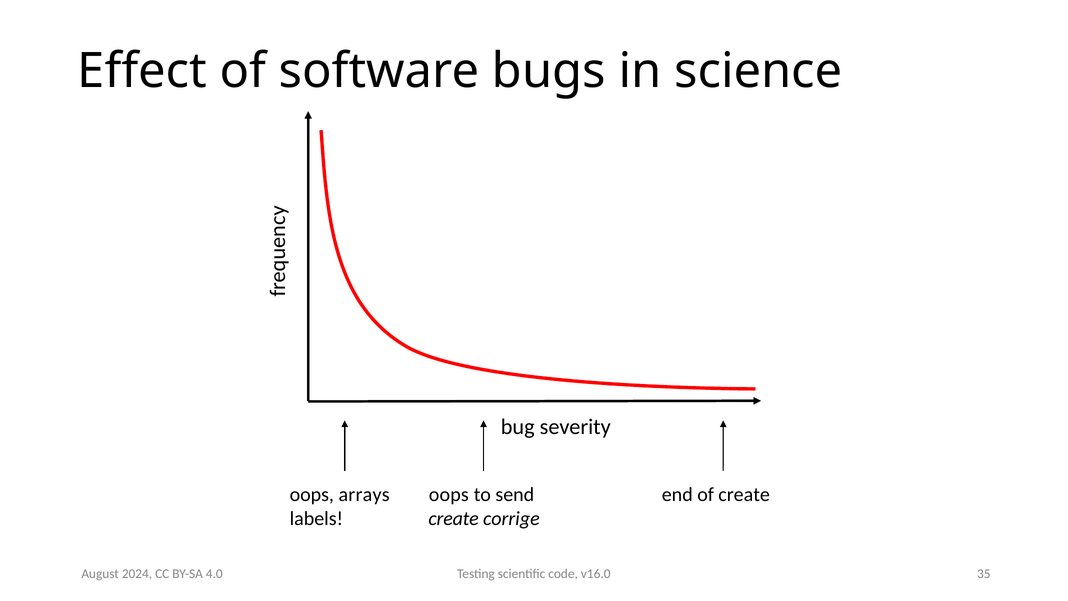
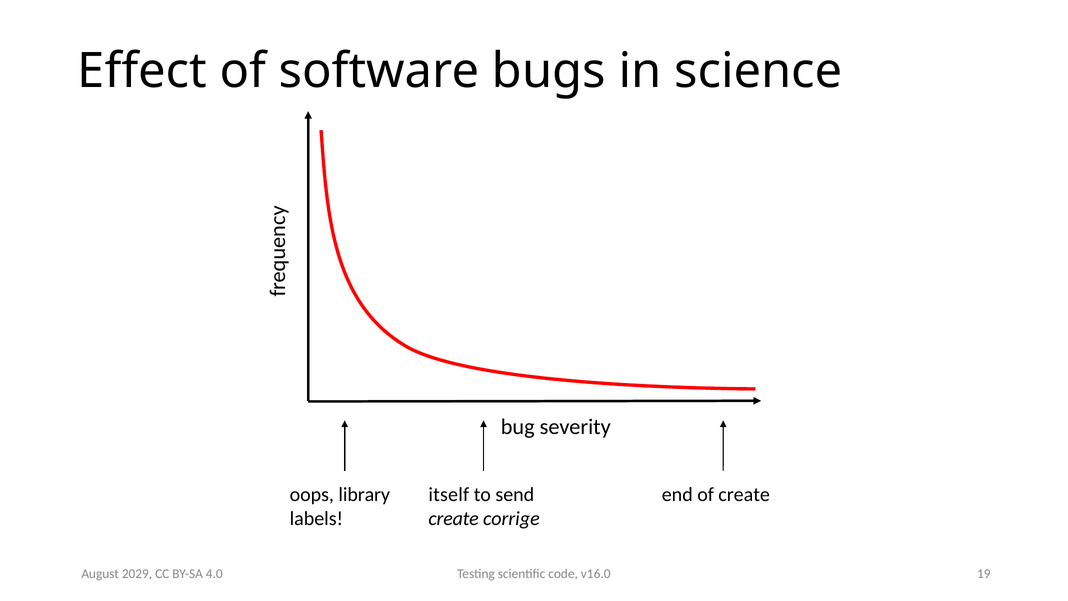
arrays: arrays -> library
oops at (449, 494): oops -> itself
2024: 2024 -> 2029
35: 35 -> 19
